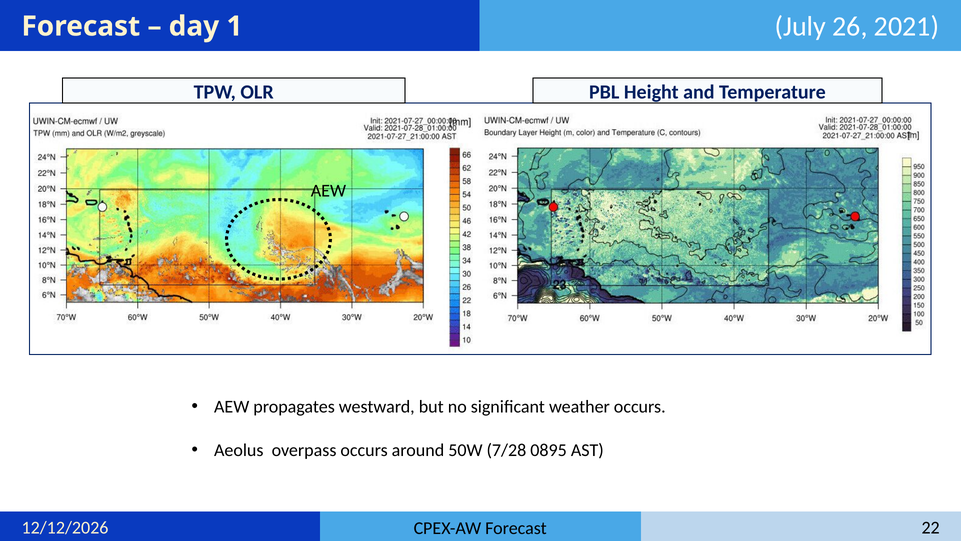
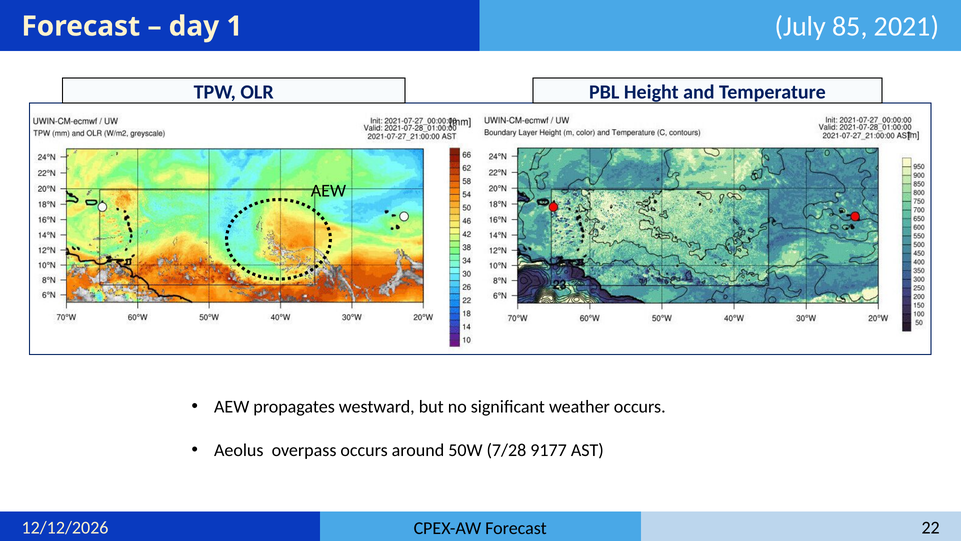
26: 26 -> 85
0895: 0895 -> 9177
